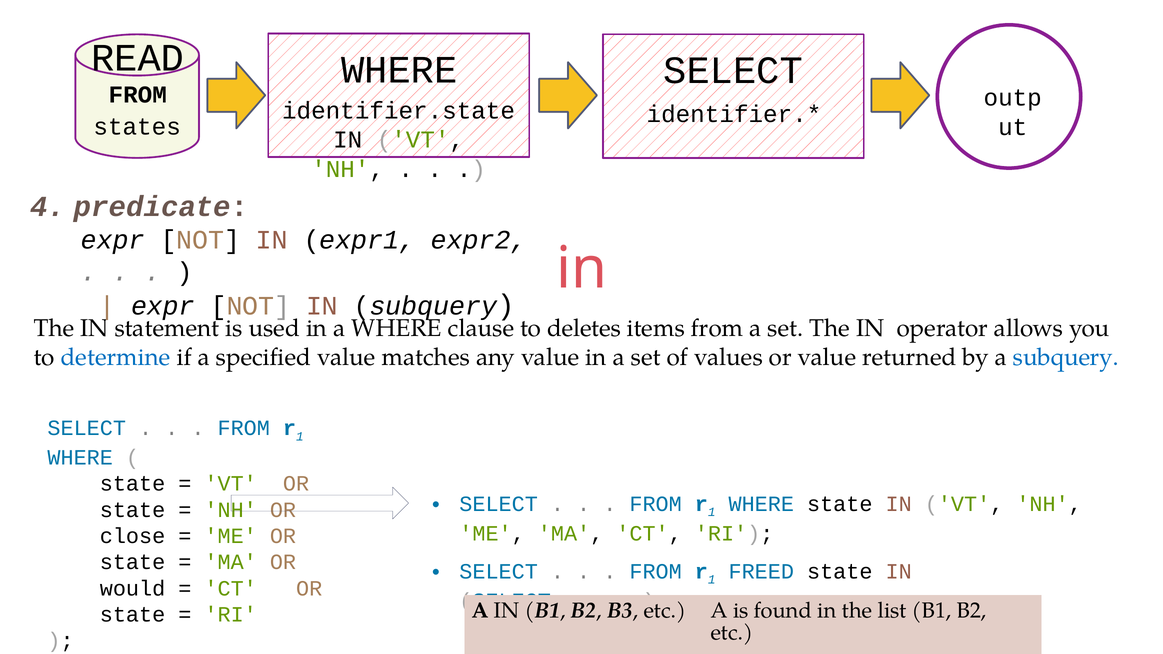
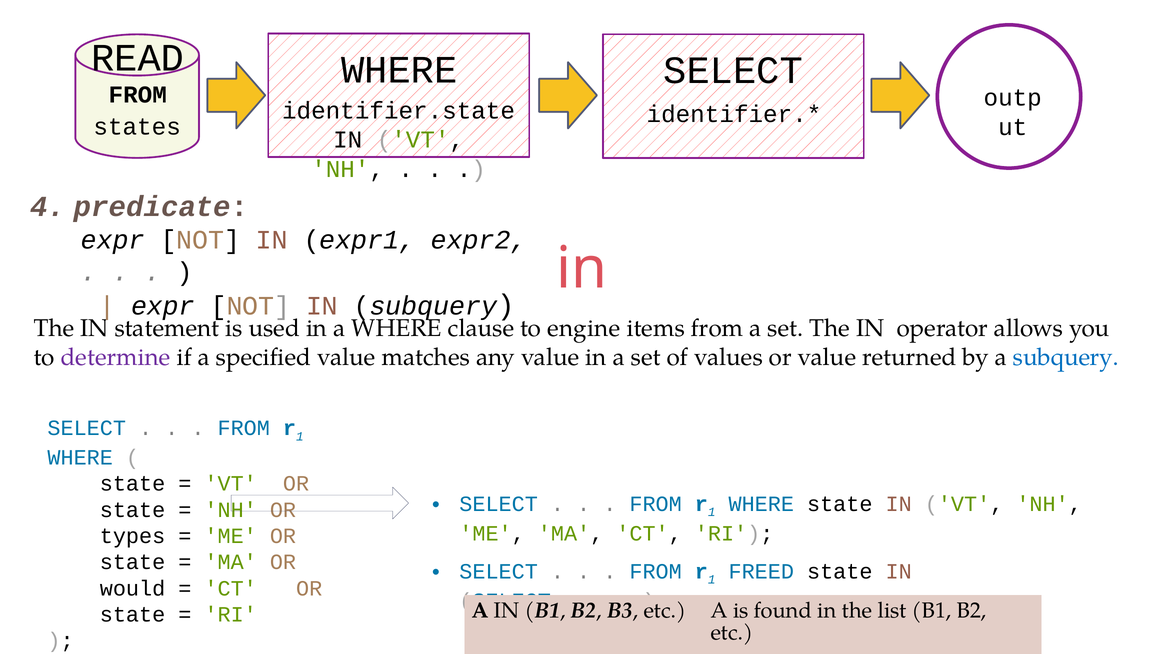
deletes: deletes -> engine
determine colour: blue -> purple
close: close -> types
